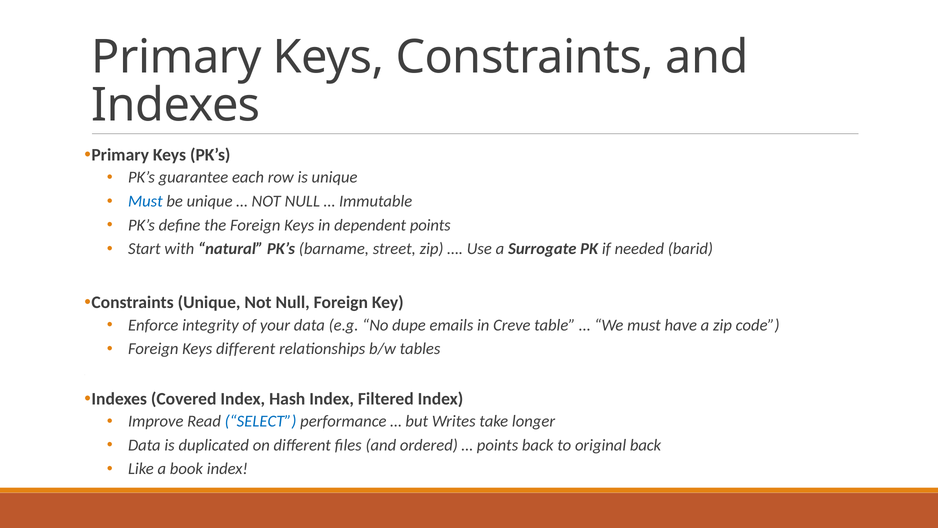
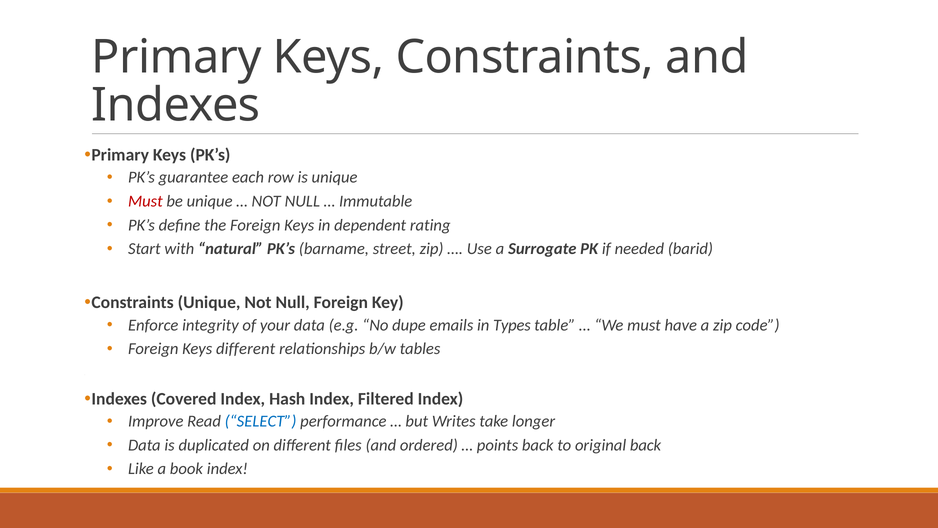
Must at (145, 201) colour: blue -> red
dependent points: points -> rating
Creve: Creve -> Types
